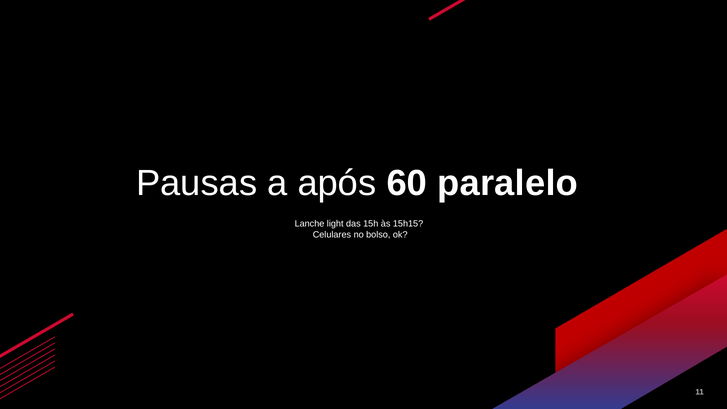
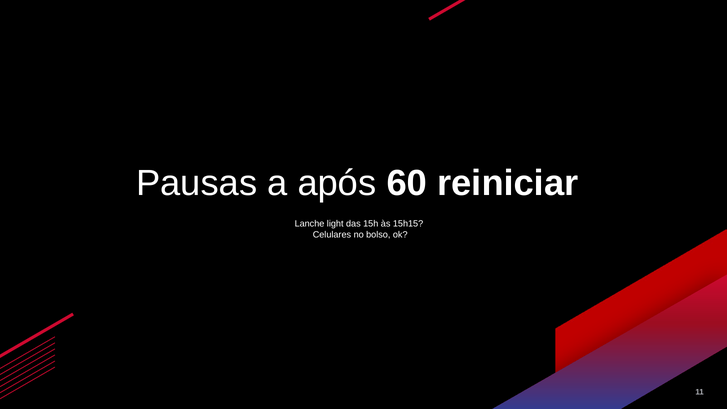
paralelo: paralelo -> reiniciar
